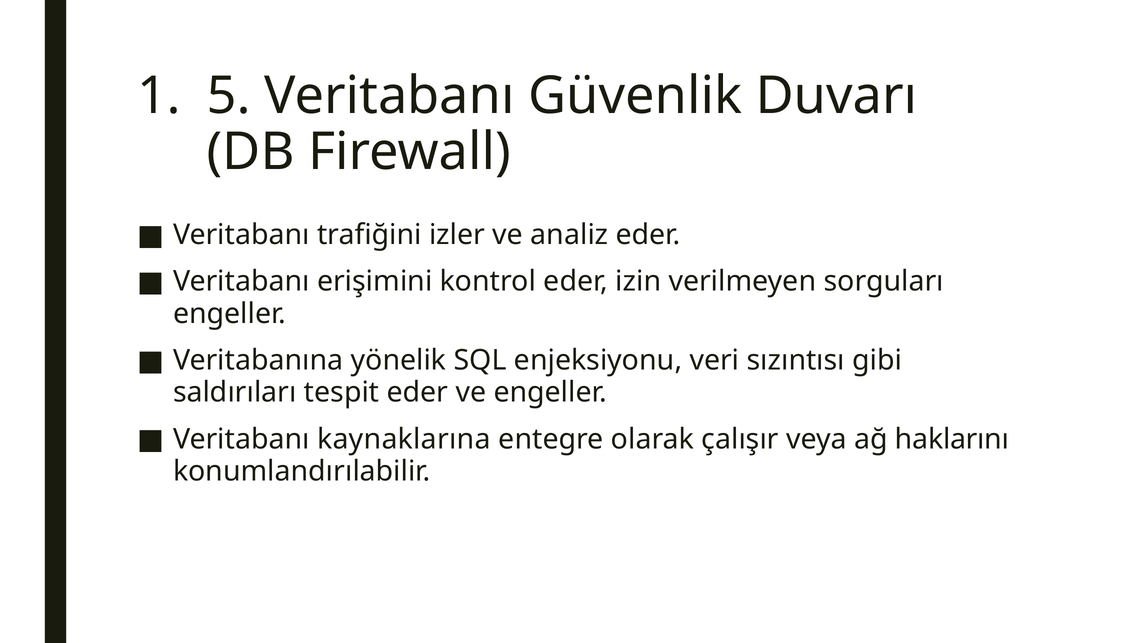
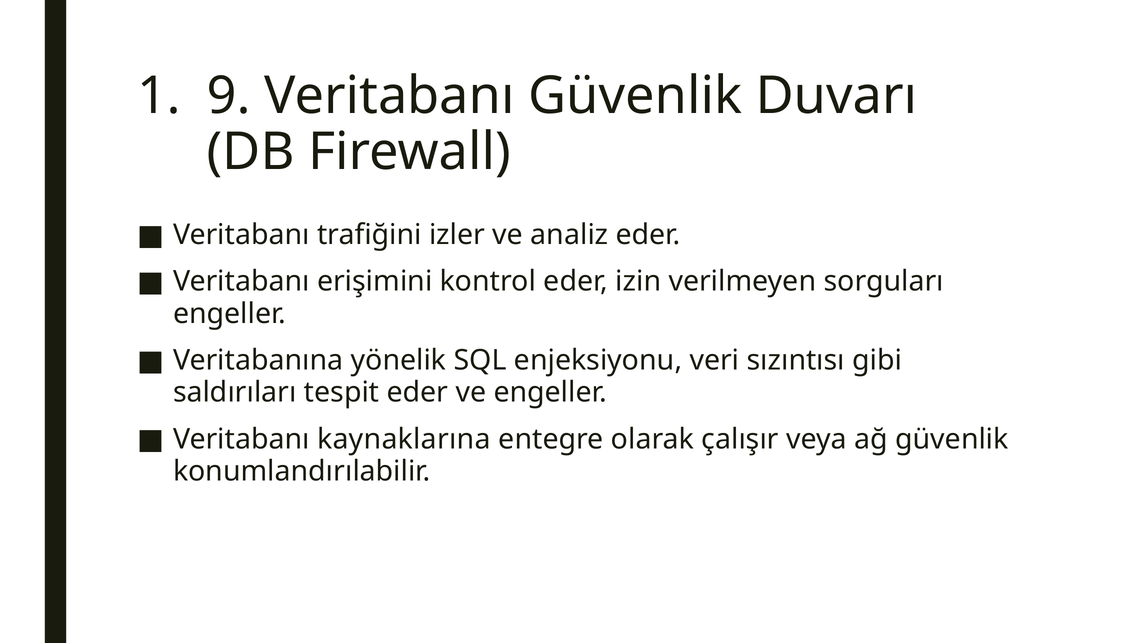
5: 5 -> 9
ağ haklarını: haklarını -> güvenlik
